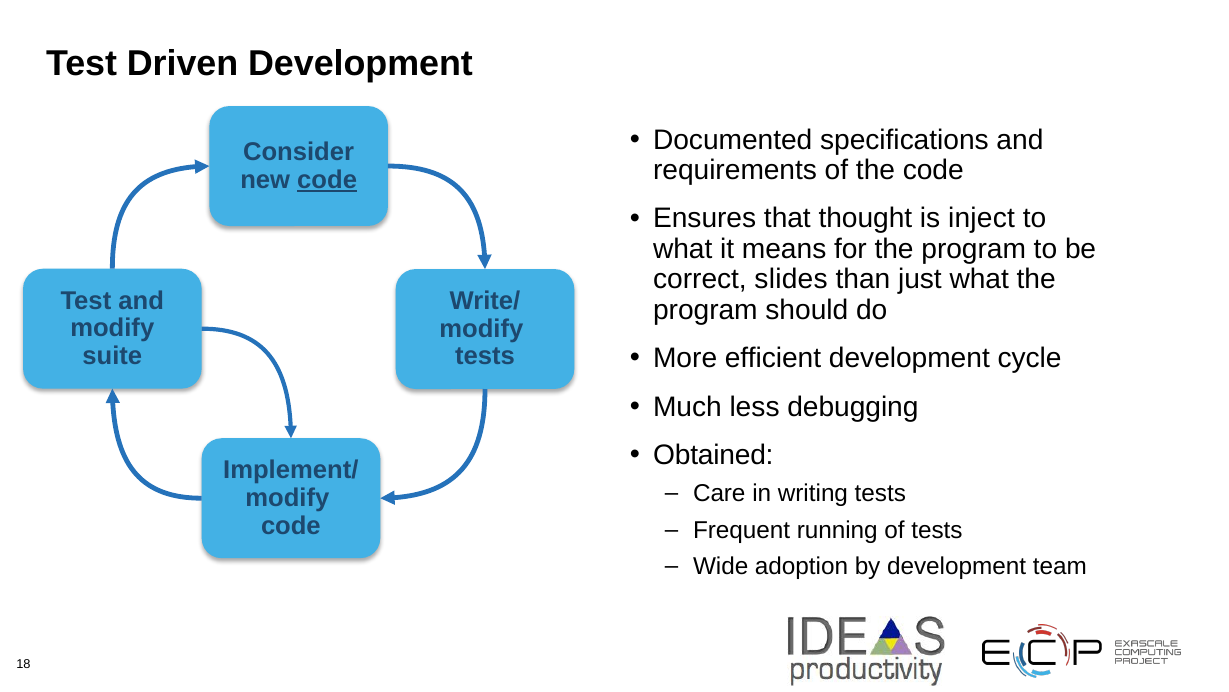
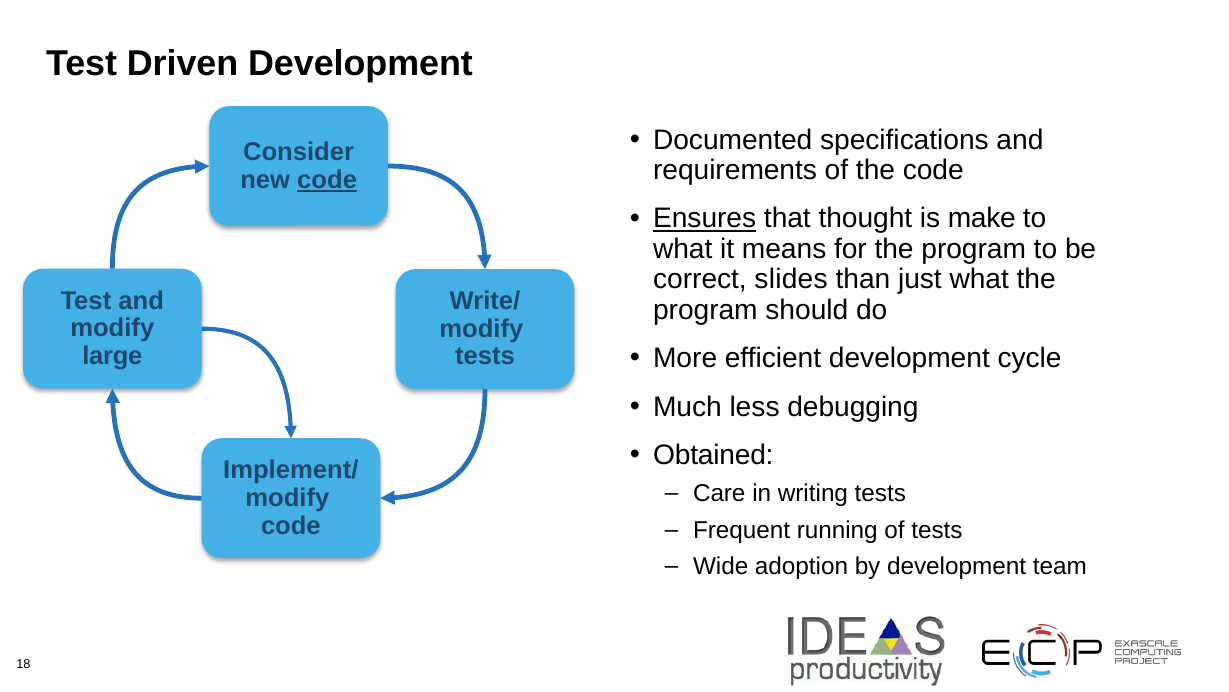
Ensures underline: none -> present
inject: inject -> make
suite: suite -> large
